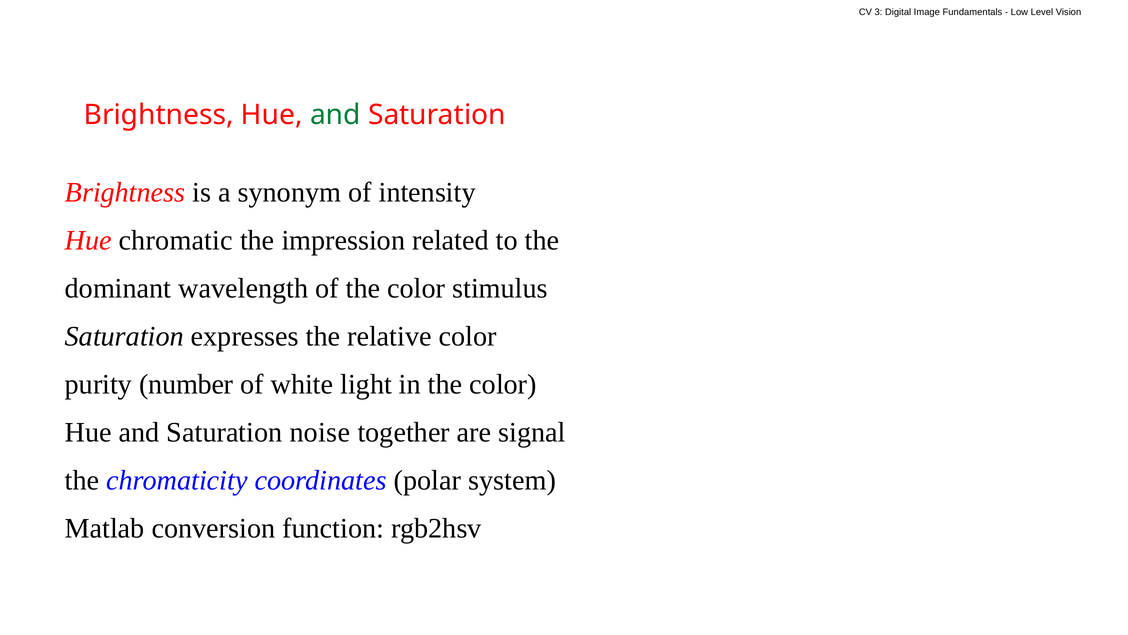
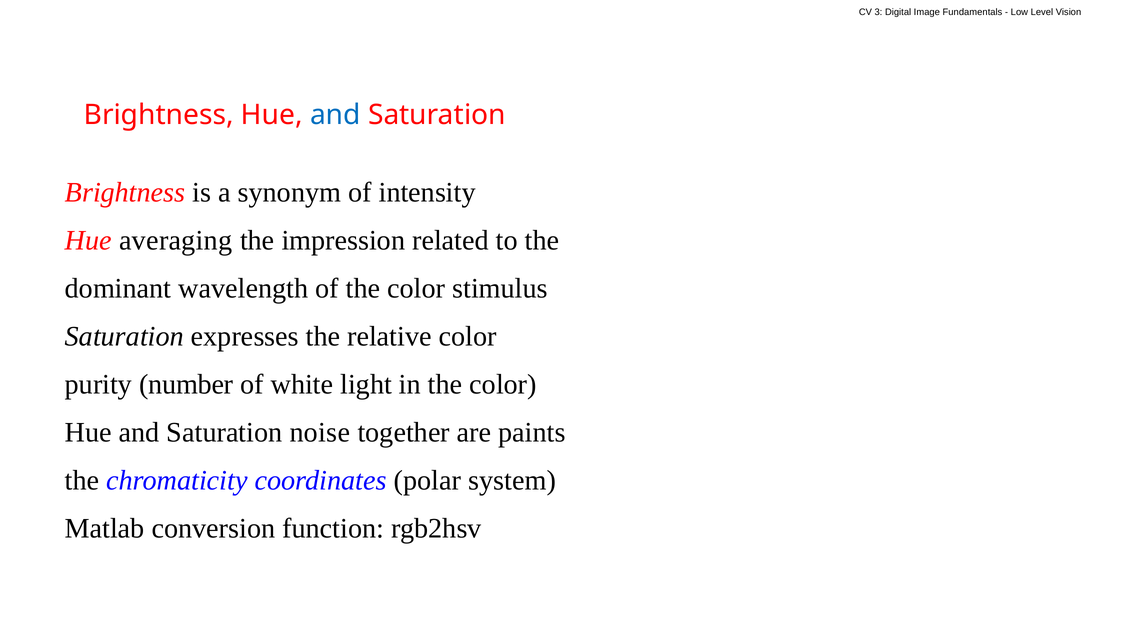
and at (335, 115) colour: green -> blue
chromatic: chromatic -> averaging
signal: signal -> paints
